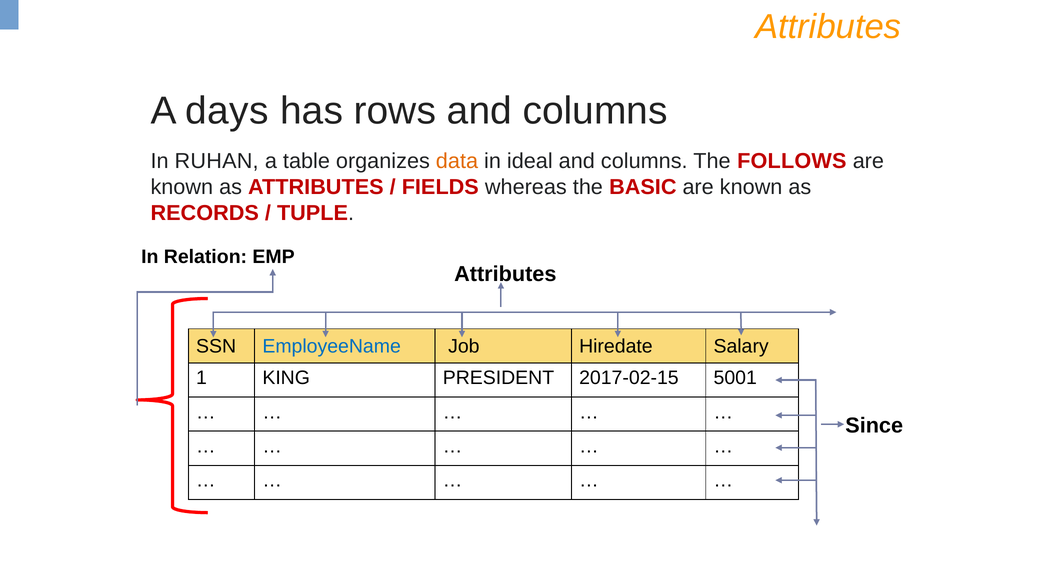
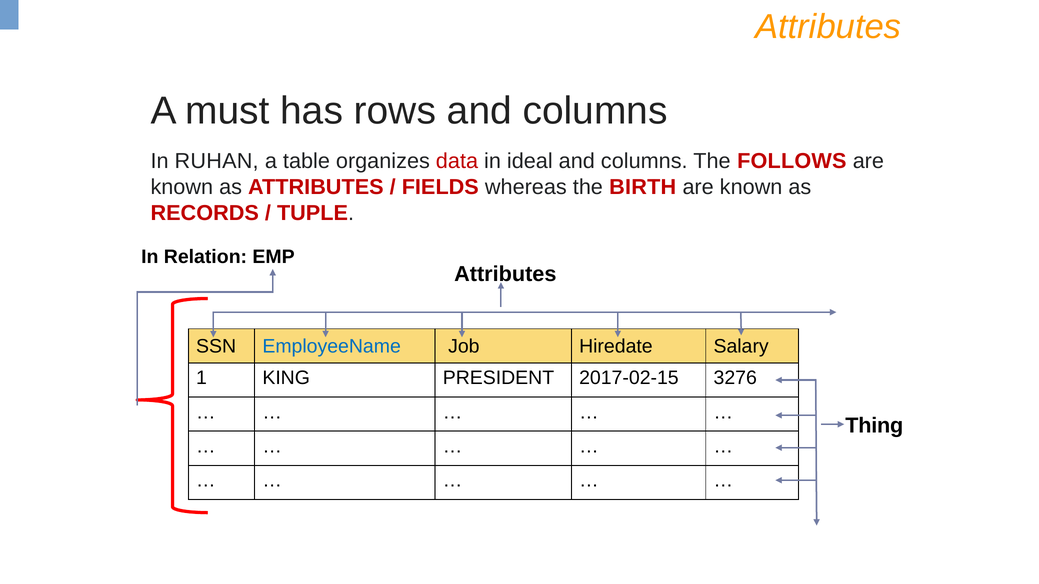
days: days -> must
data colour: orange -> red
BASIC: BASIC -> BIRTH
5001: 5001 -> 3276
Since: Since -> Thing
